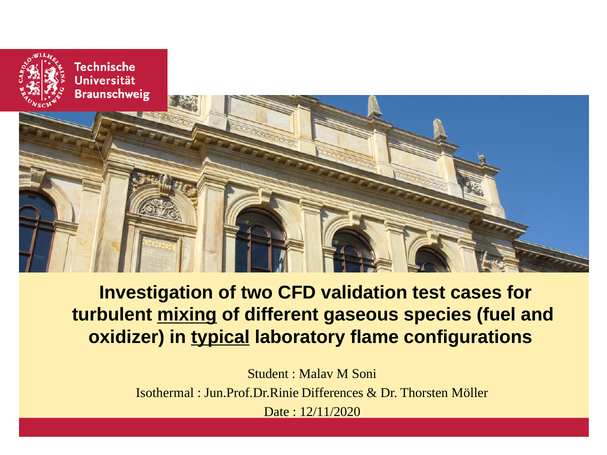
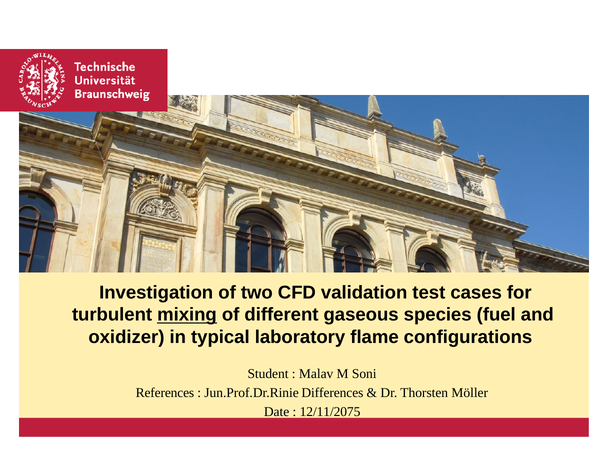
typical underline: present -> none
Isothermal: Isothermal -> References
12/11/2020: 12/11/2020 -> 12/11/2075
